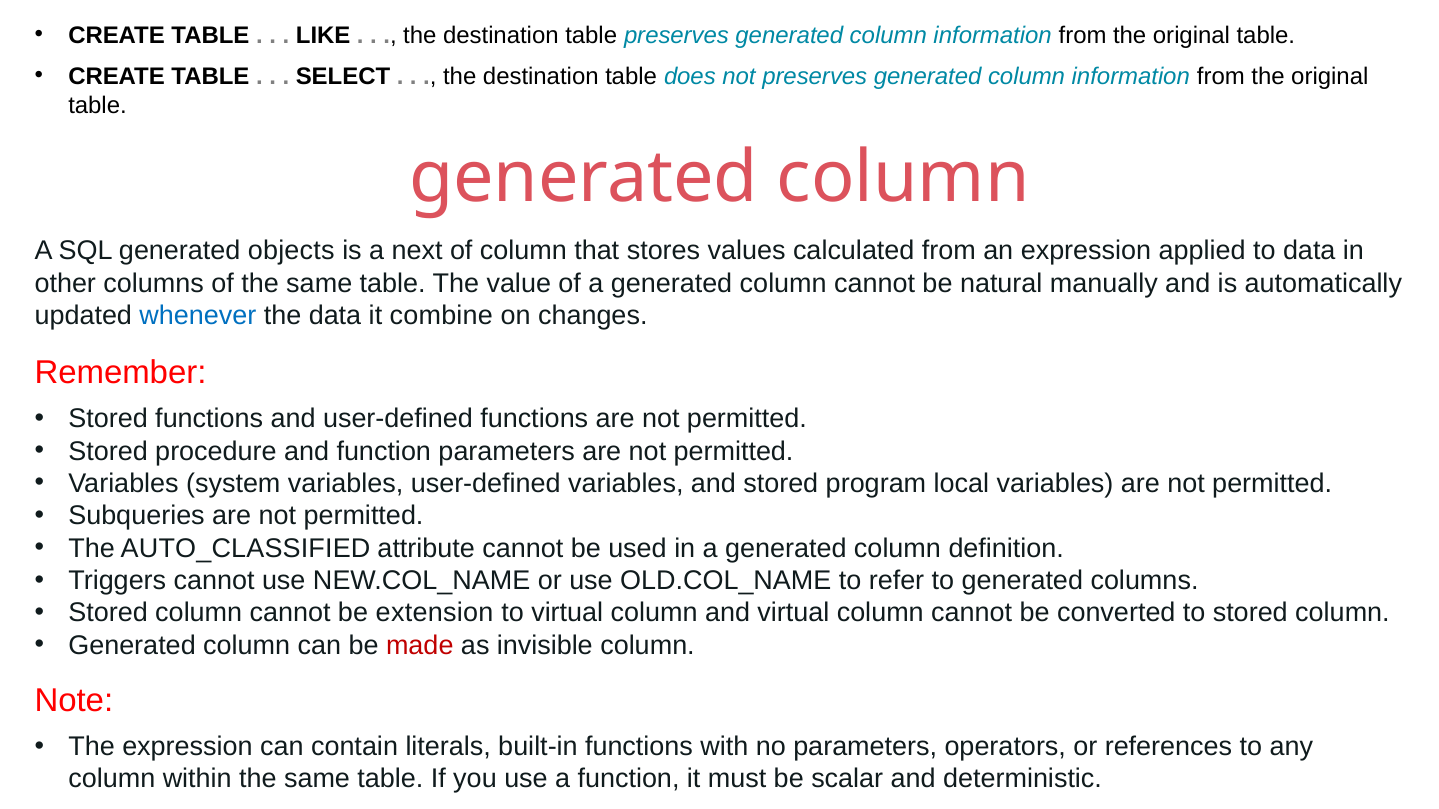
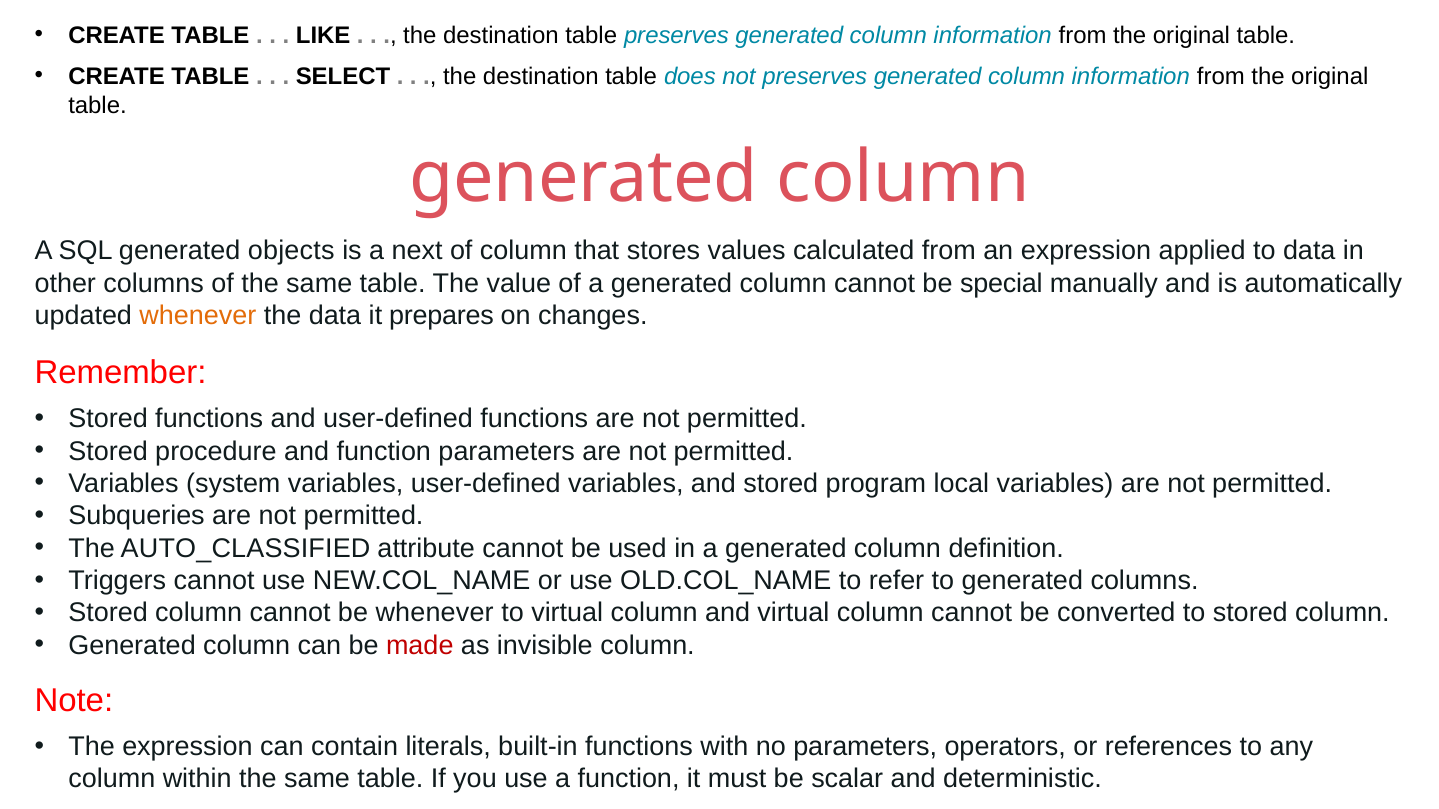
natural: natural -> special
whenever at (198, 316) colour: blue -> orange
combine: combine -> prepares
be extension: extension -> whenever
